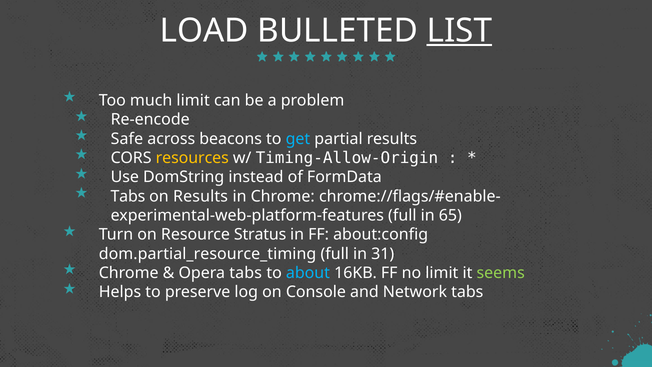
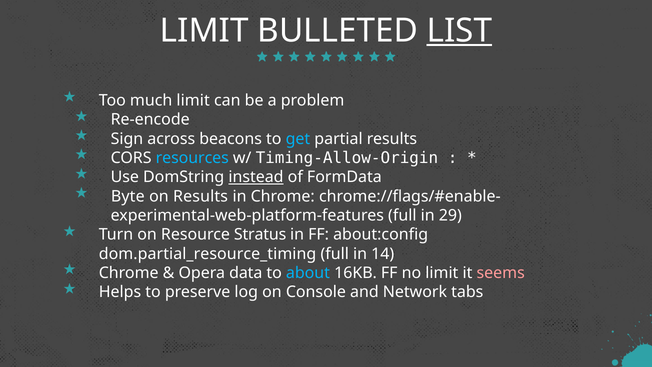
LOAD at (204, 31): LOAD -> LIMIT
Safe: Safe -> Sign
resources colour: yellow -> light blue
instead underline: none -> present
Tabs at (128, 196): Tabs -> Byte
65: 65 -> 29
31: 31 -> 14
Opera tabs: tabs -> data
seems colour: light green -> pink
